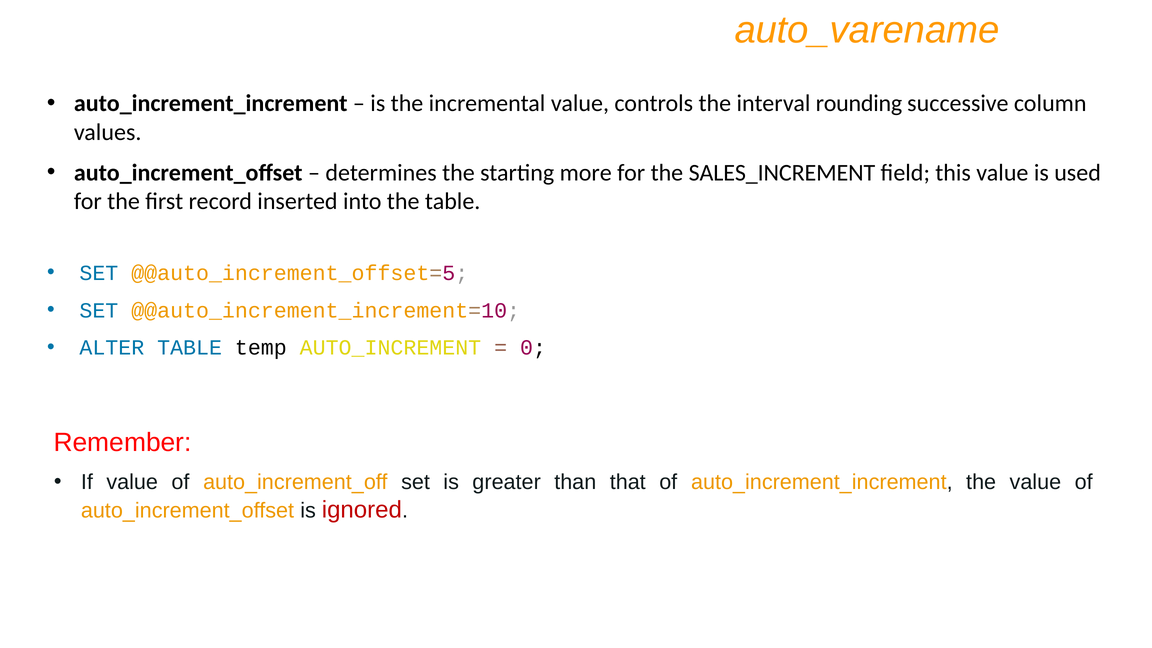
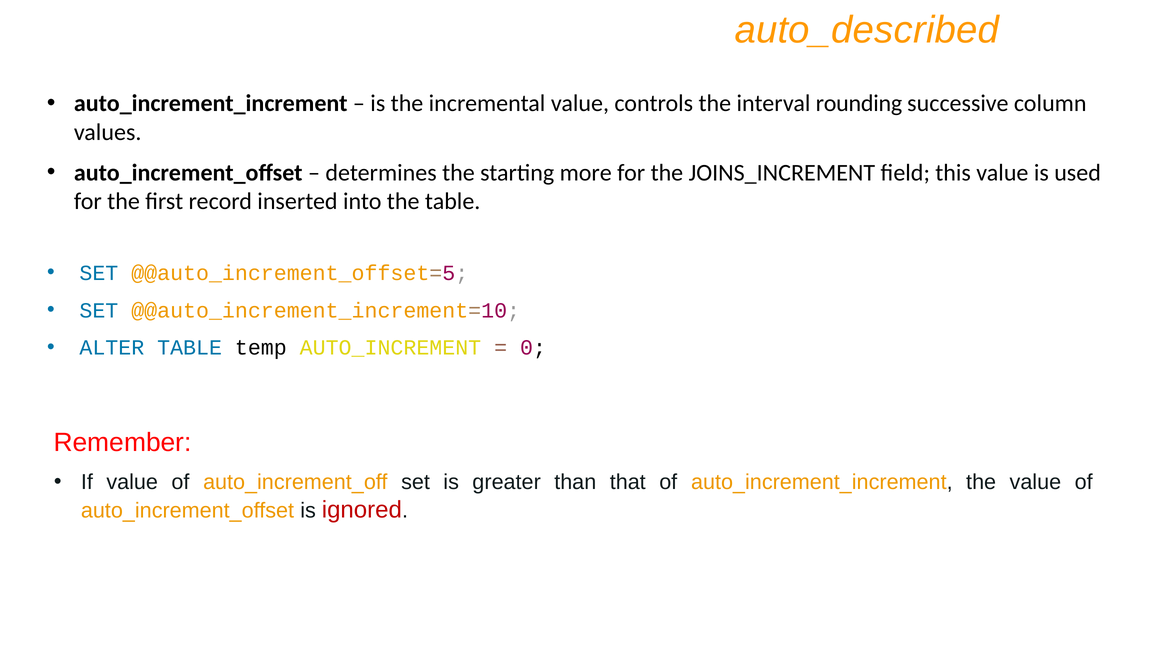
auto_varename: auto_varename -> auto_described
SALES_INCREMENT: SALES_INCREMENT -> JOINS_INCREMENT
